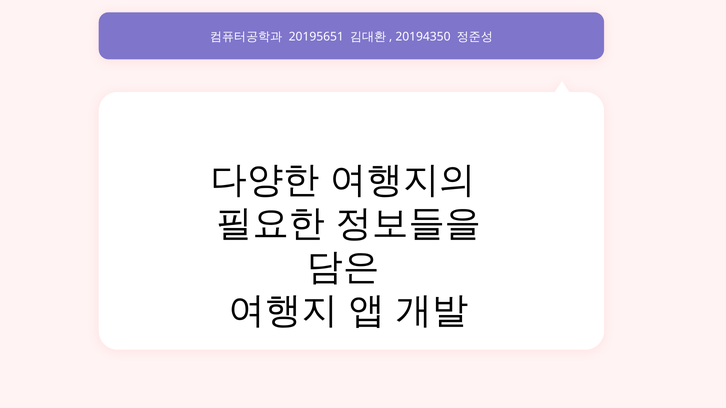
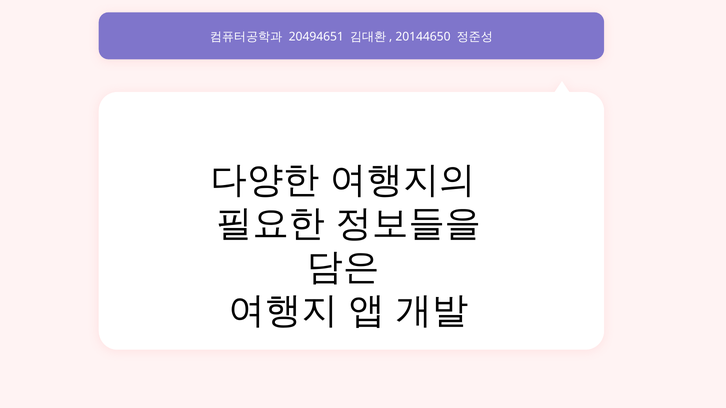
20195651: 20195651 -> 20494651
20194350: 20194350 -> 20144650
